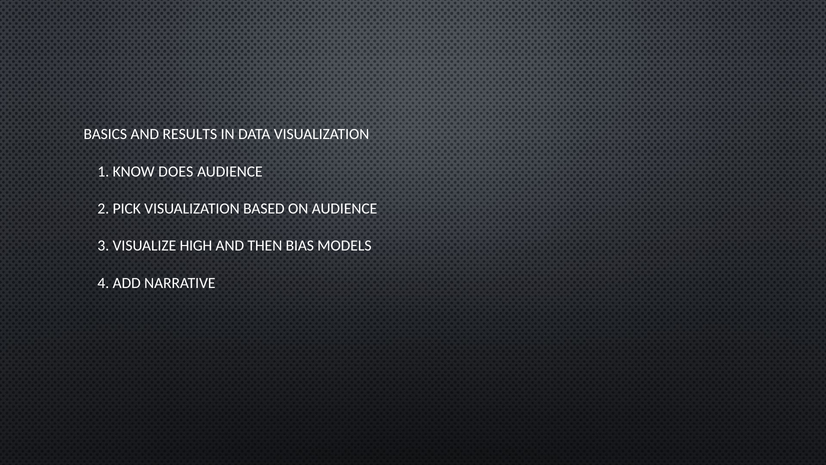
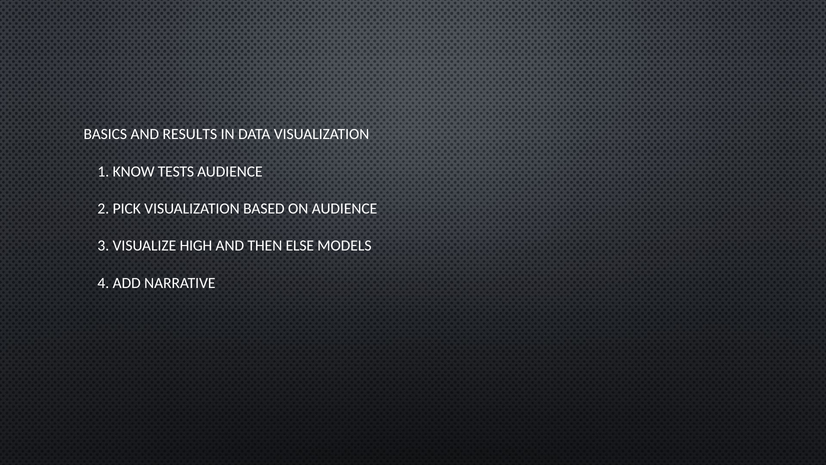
DOES: DOES -> TESTS
BIAS: BIAS -> ELSE
